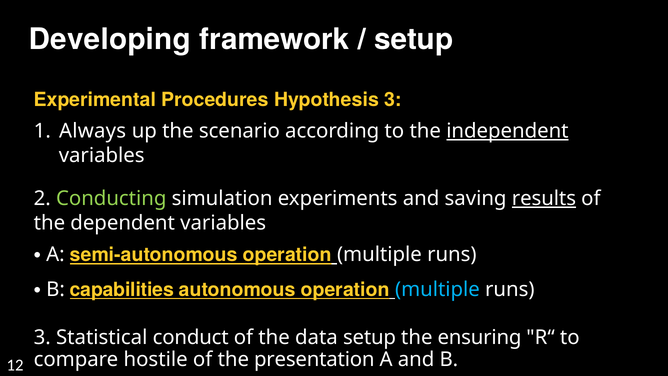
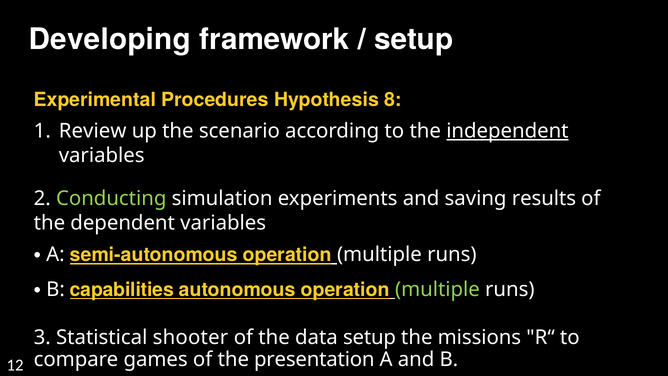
Hypothesis 3: 3 -> 8
Always: Always -> Review
results underline: present -> none
multiple at (437, 289) colour: light blue -> light green
conduct: conduct -> shooter
ensuring: ensuring -> missions
hostile: hostile -> games
